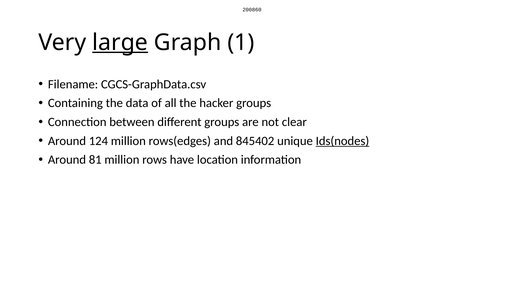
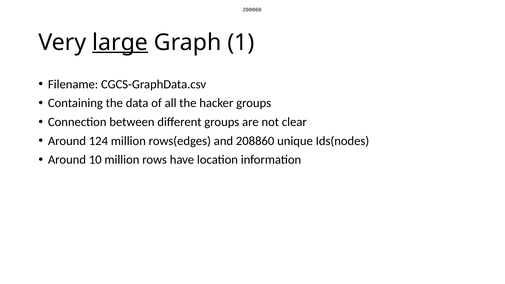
845402: 845402 -> 208860
Ids(nodes underline: present -> none
81: 81 -> 10
